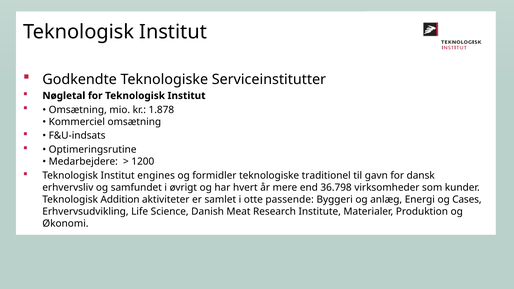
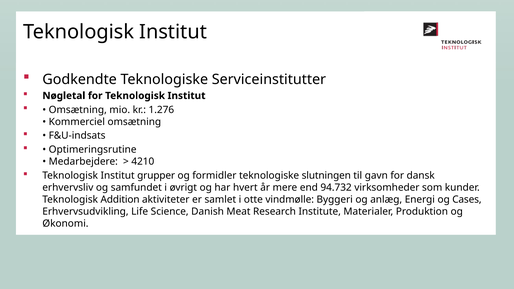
1.878: 1.878 -> 1.276
1200: 1200 -> 4210
engines: engines -> grupper
traditionel: traditionel -> slutningen
36.798: 36.798 -> 94.732
passende: passende -> vindmølle
